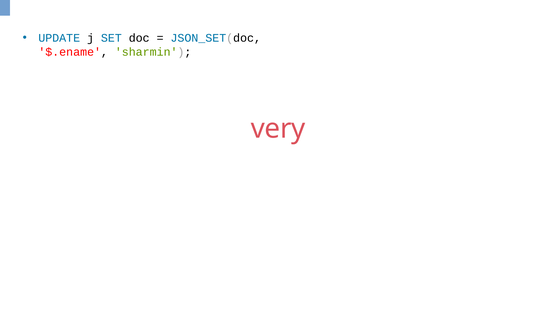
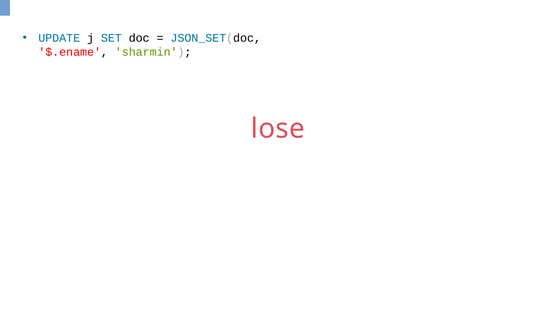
very: very -> lose
